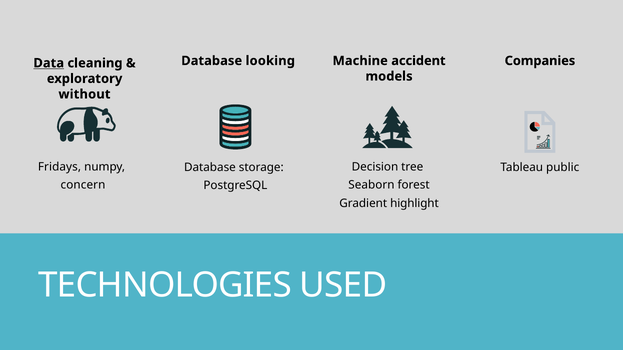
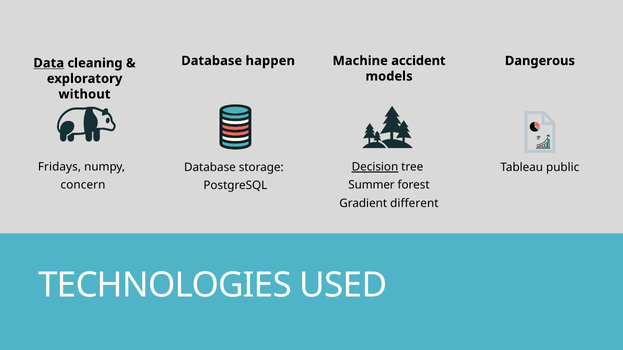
looking: looking -> happen
Companies: Companies -> Dangerous
Decision underline: none -> present
Seaborn: Seaborn -> Summer
highlight: highlight -> different
